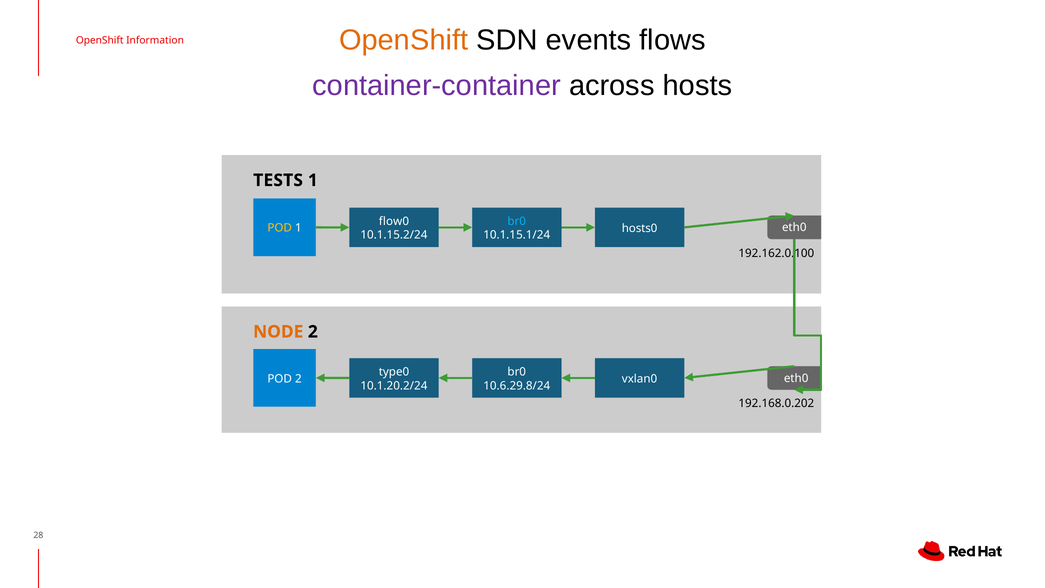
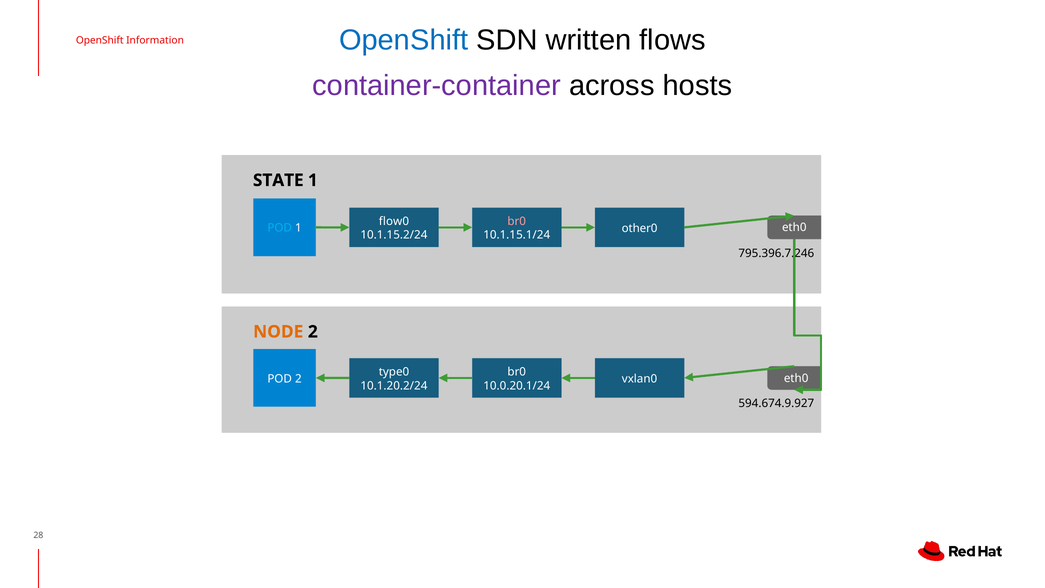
OpenShift at (404, 40) colour: orange -> blue
events: events -> written
TESTS: TESTS -> STATE
br0 at (517, 221) colour: light blue -> pink
POD at (280, 228) colour: yellow -> light blue
hosts0: hosts0 -> other0
192.162.0.100: 192.162.0.100 -> 795.396.7.246
10.6.29.8/24: 10.6.29.8/24 -> 10.0.20.1/24
192.168.0.202: 192.168.0.202 -> 594.674.9.927
